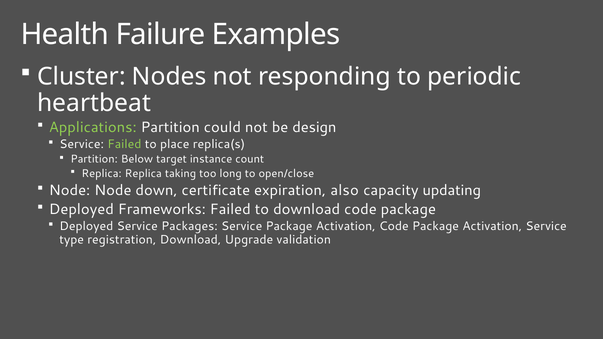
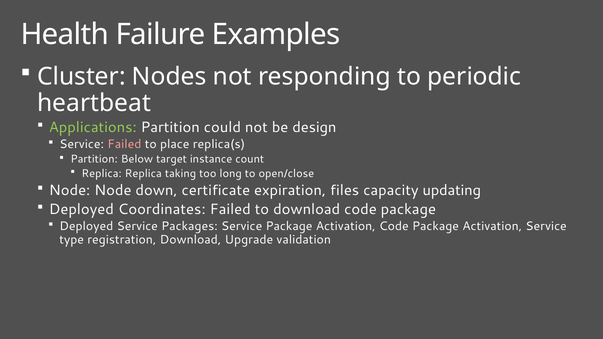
Failed at (124, 144) colour: light green -> pink
also: also -> files
Frameworks: Frameworks -> Coordinates
